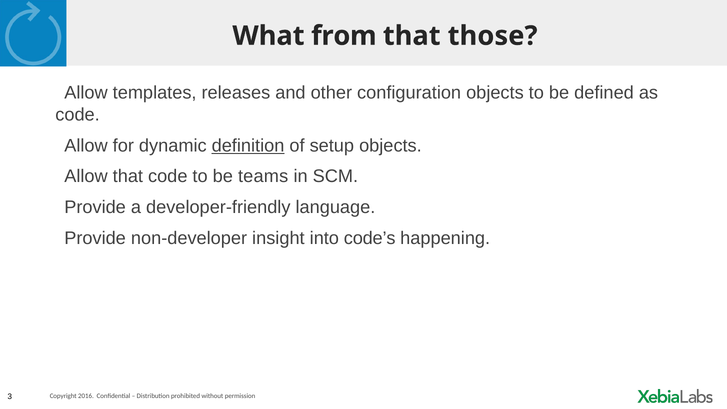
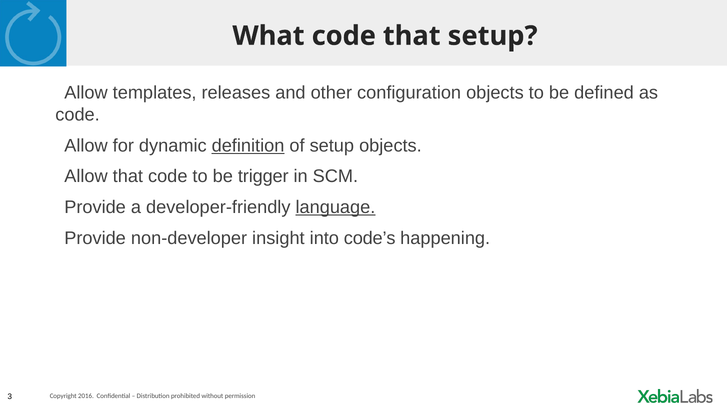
What from: from -> code
that those: those -> setup
teams: teams -> trigger
language underline: none -> present
